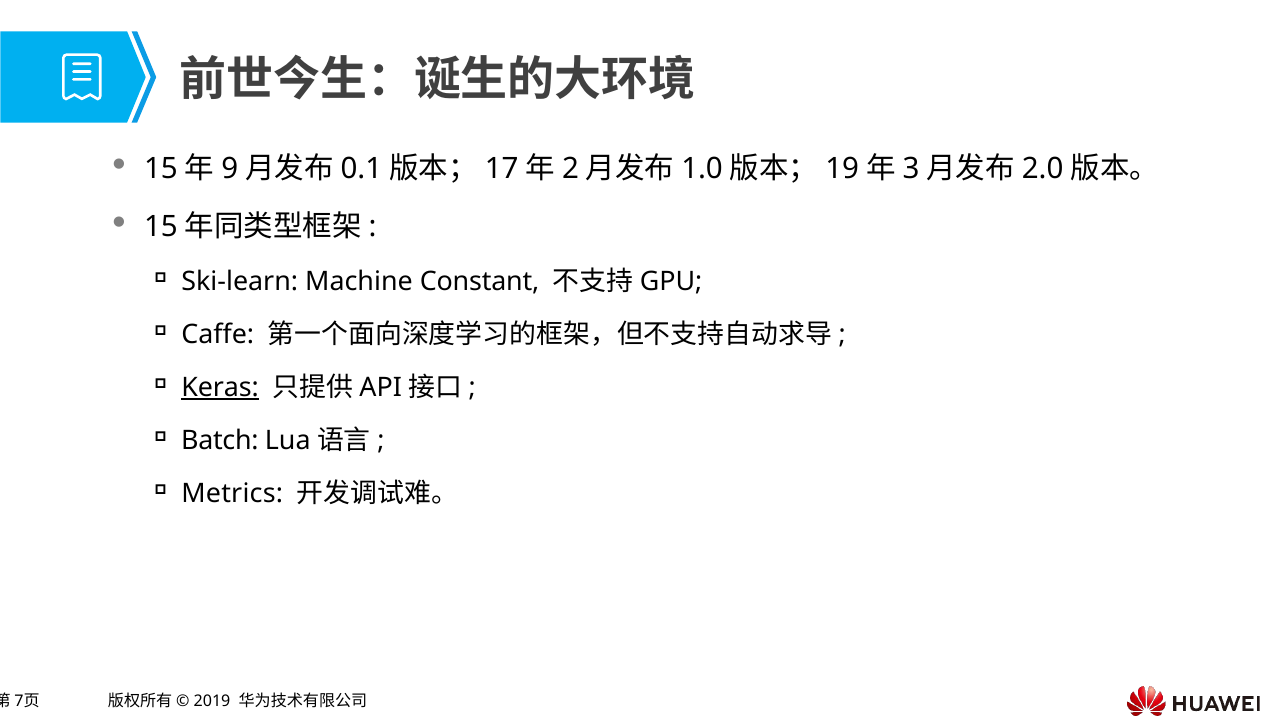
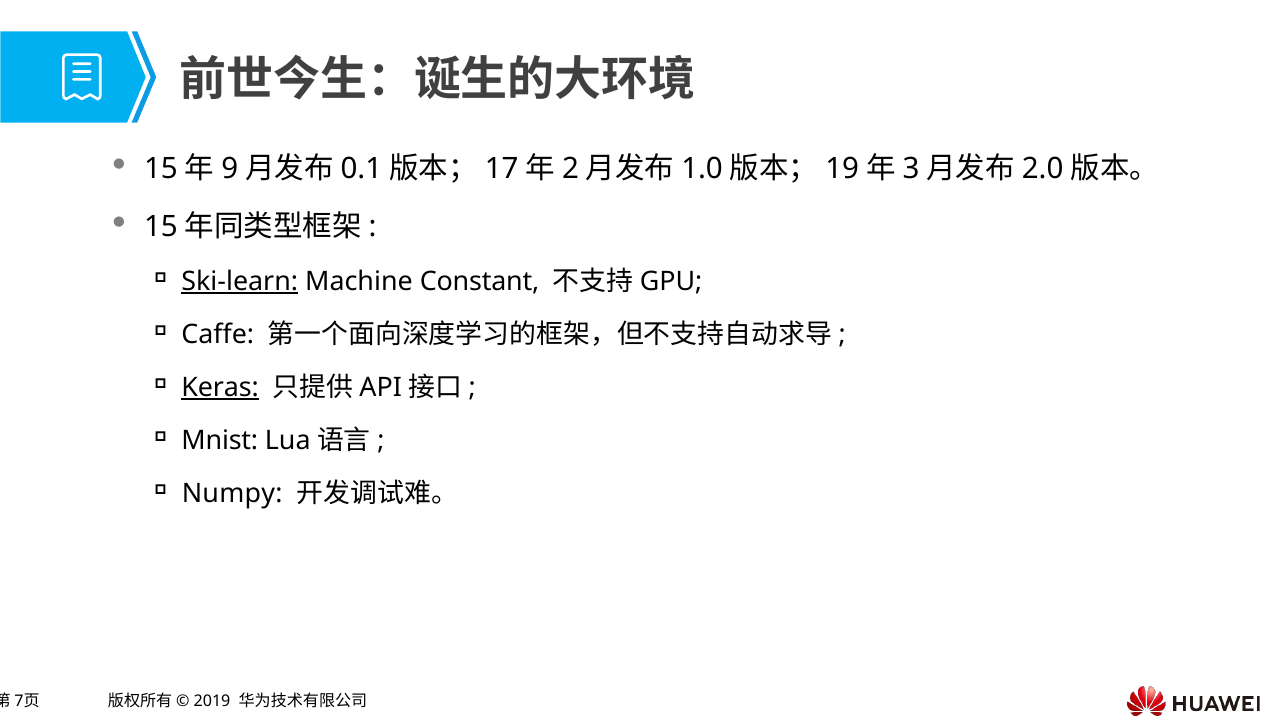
Ski-learn underline: none -> present
Batch: Batch -> Mnist
Metrics: Metrics -> Numpy
